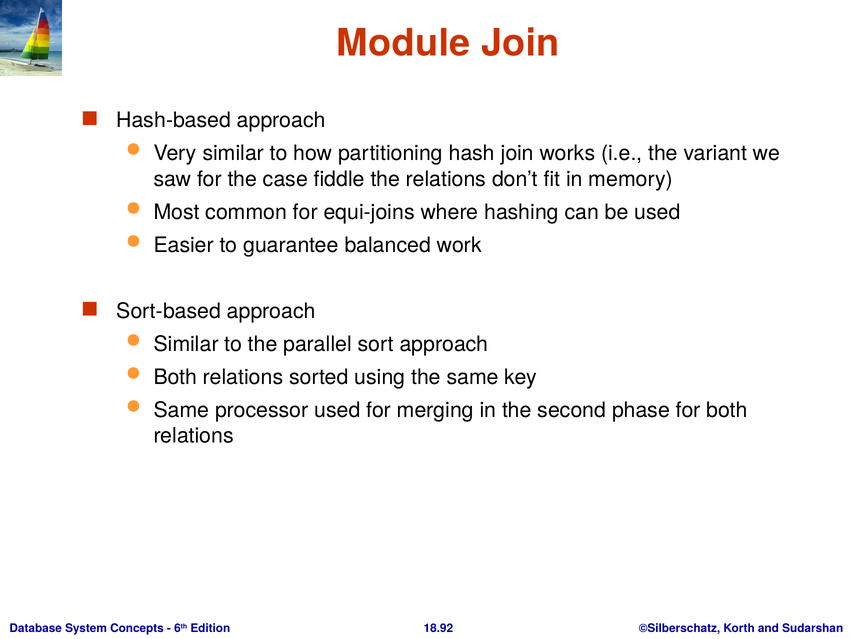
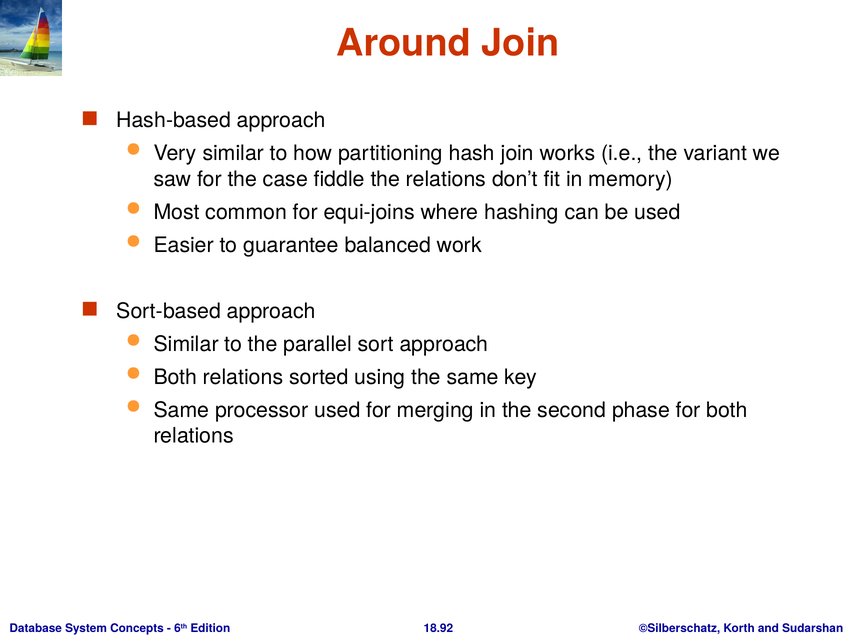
Module: Module -> Around
